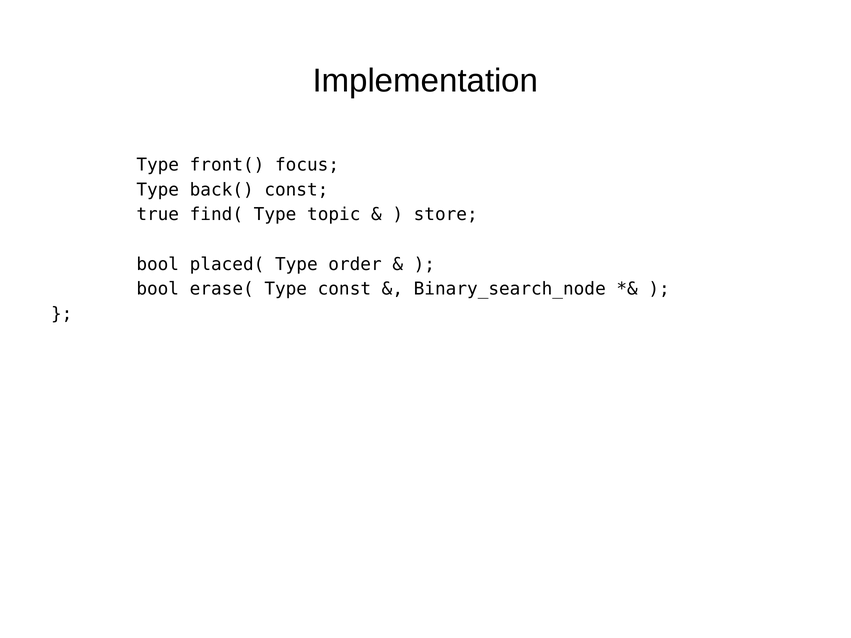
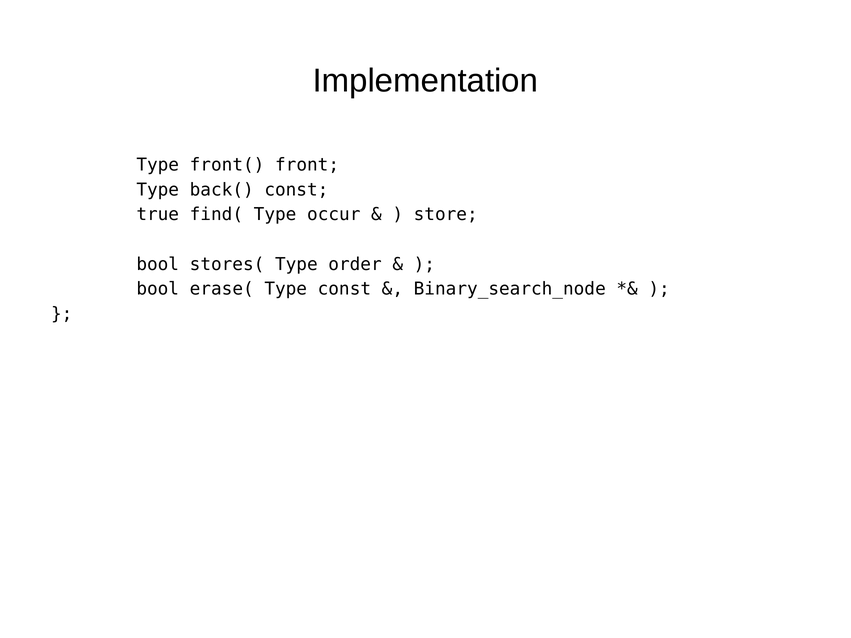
focus: focus -> front
topic: topic -> occur
placed(: placed( -> stores(
